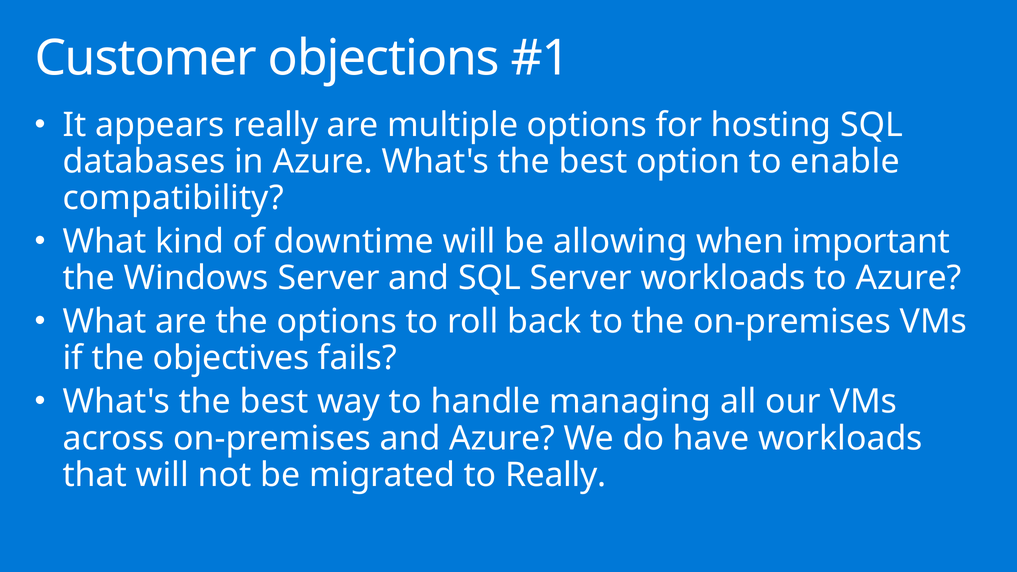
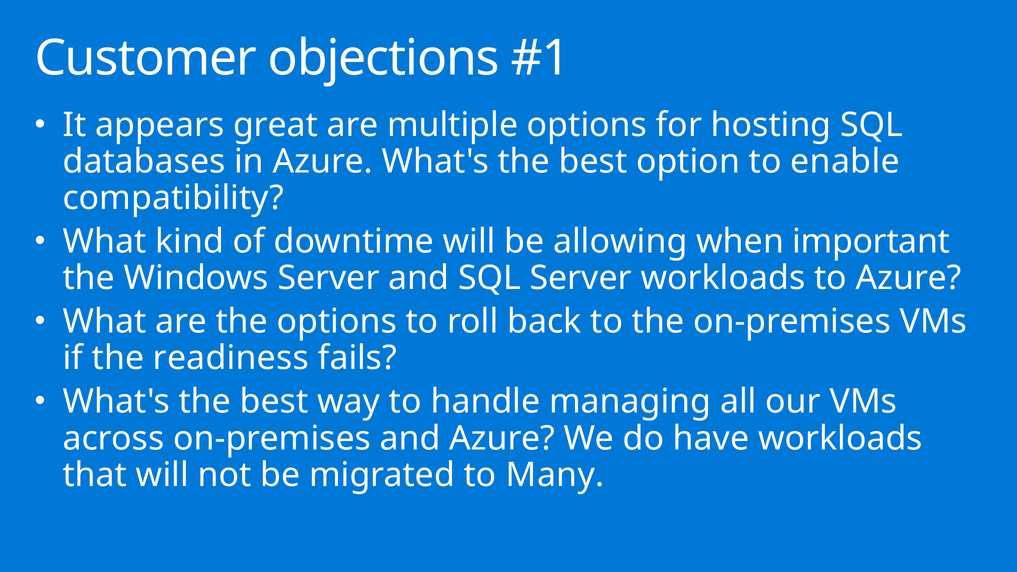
appears really: really -> great
objectives: objectives -> readiness
to Really: Really -> Many
